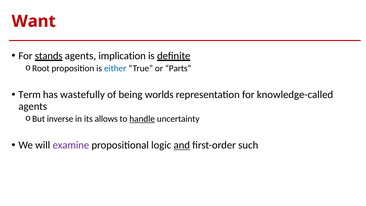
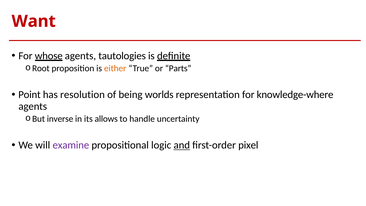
stands: stands -> whose
implication: implication -> tautologies
either colour: blue -> orange
Term: Term -> Point
wastefully: wastefully -> resolution
knowledge-called: knowledge-called -> knowledge-where
handle underline: present -> none
such: such -> pixel
